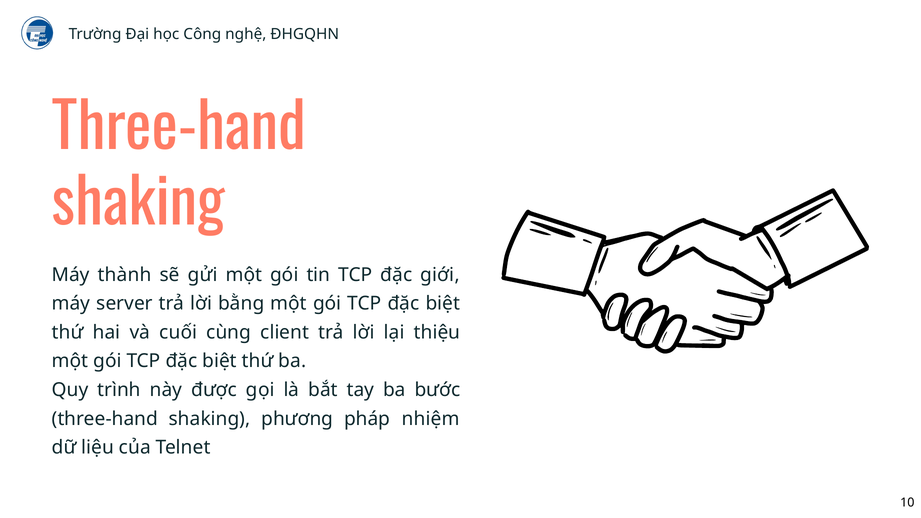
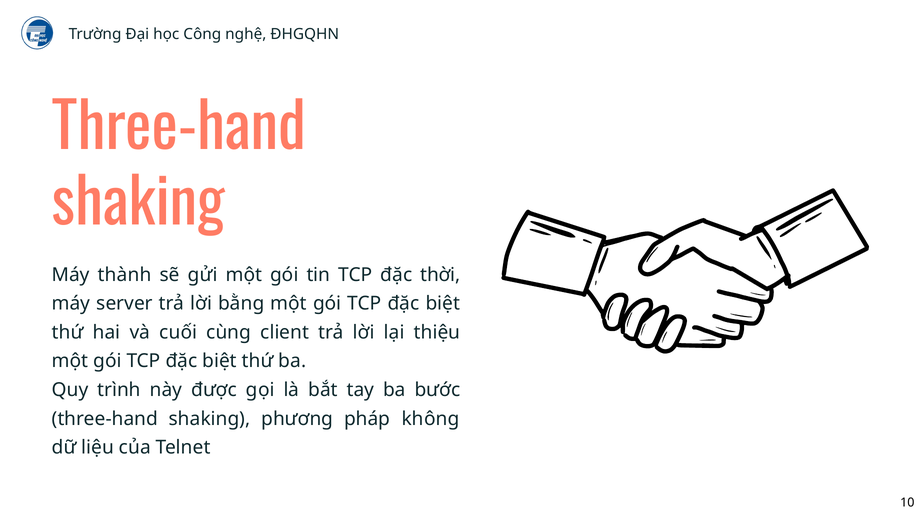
giới: giới -> thời
nhiệm: nhiệm -> không
